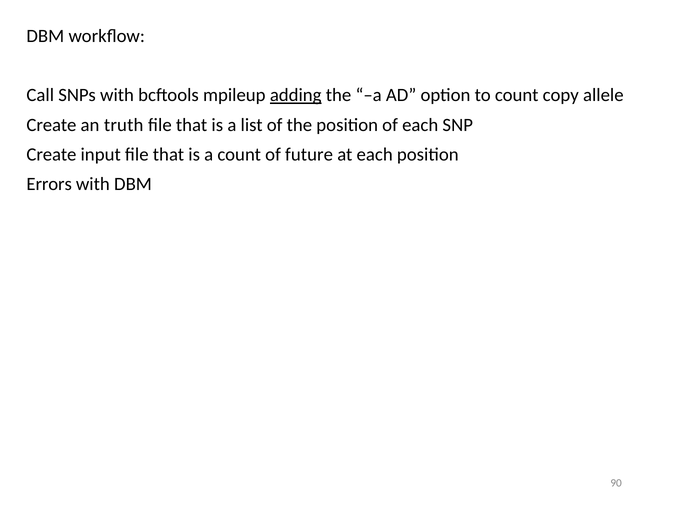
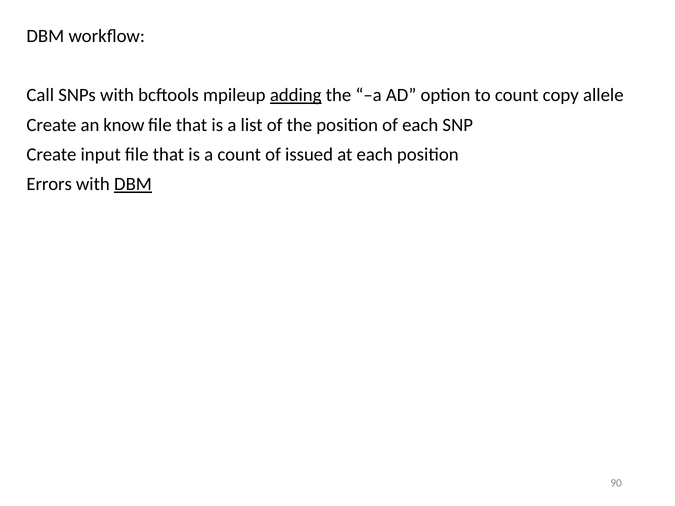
truth: truth -> know
future: future -> issued
DBM at (133, 184) underline: none -> present
